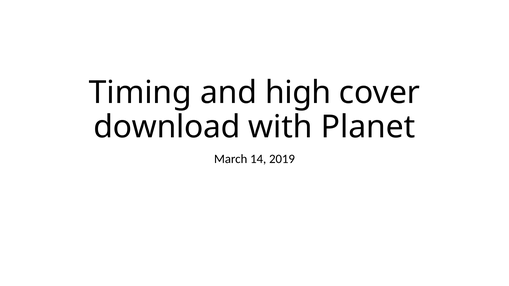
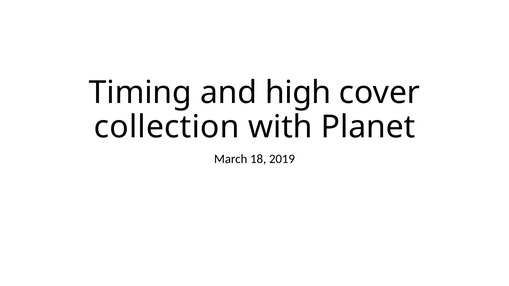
download: download -> collection
14: 14 -> 18
